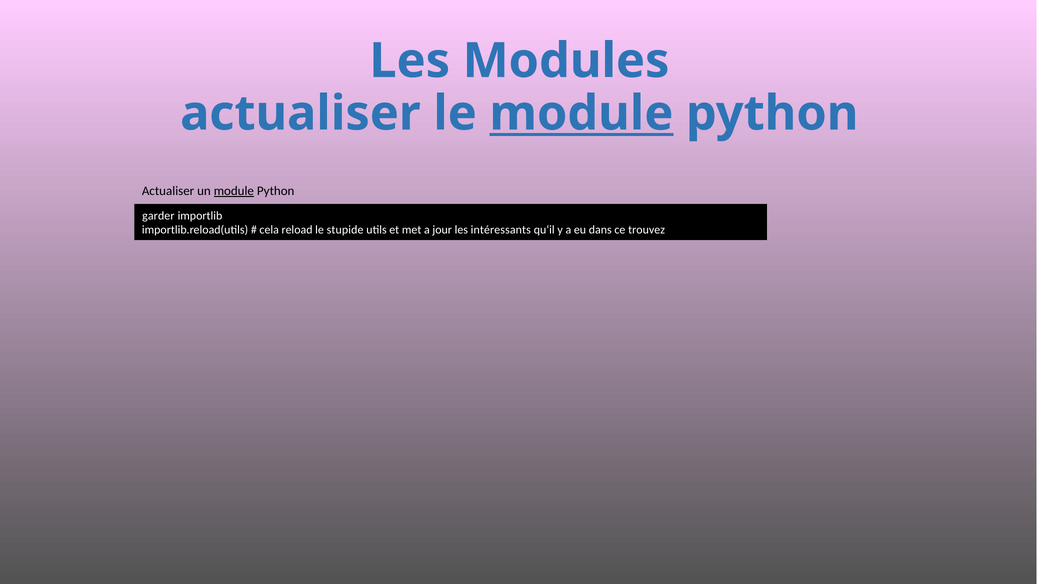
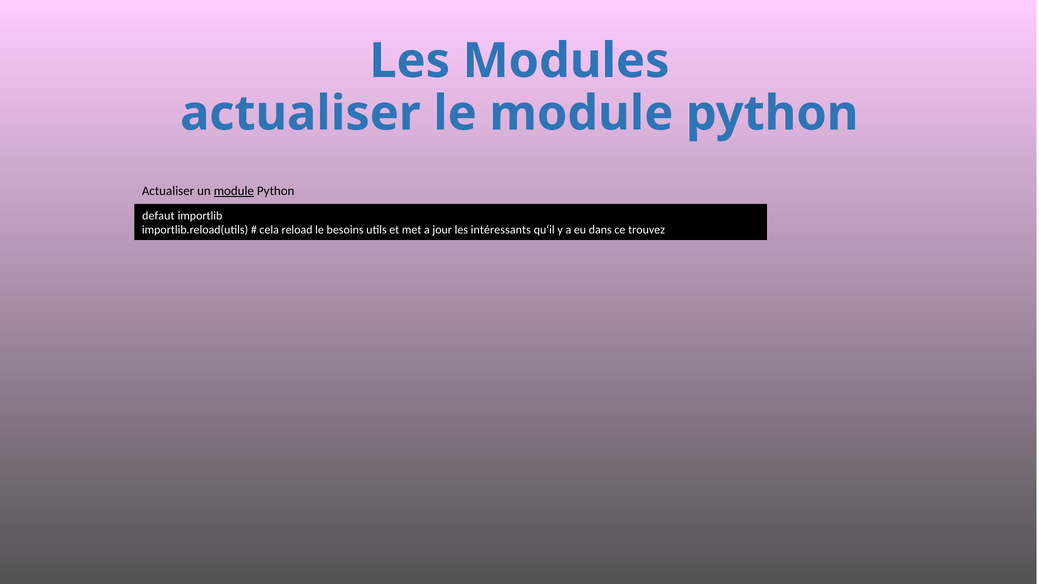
module at (581, 114) underline: present -> none
garder: garder -> defaut
stupide: stupide -> besoins
